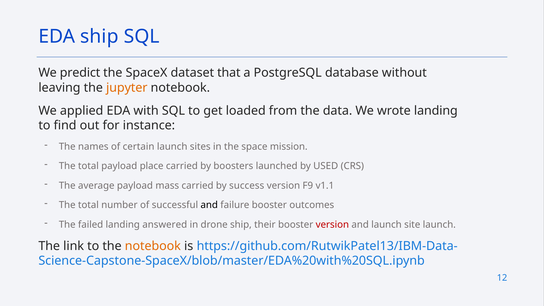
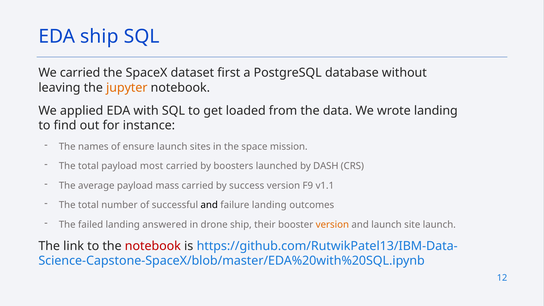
We predict: predict -> carried
that: that -> first
certain: certain -> ensure
place: place -> most
USED: USED -> DASH
failure booster: booster -> landing
version at (332, 225) colour: red -> orange
notebook at (153, 246) colour: orange -> red
